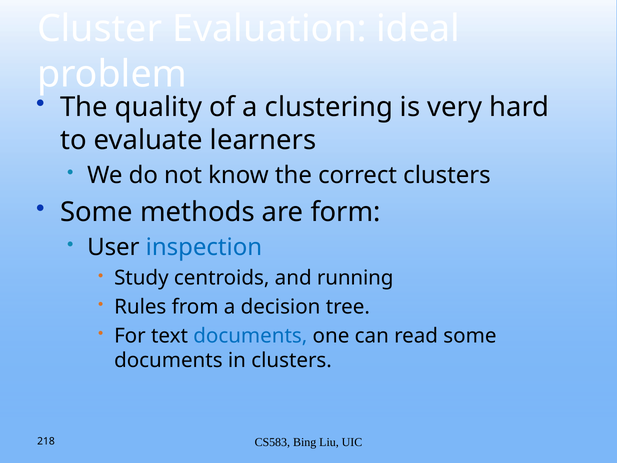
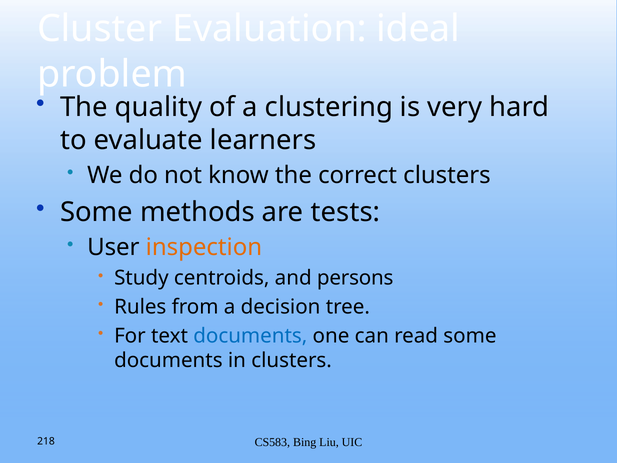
form: form -> tests
inspection colour: blue -> orange
running: running -> persons
